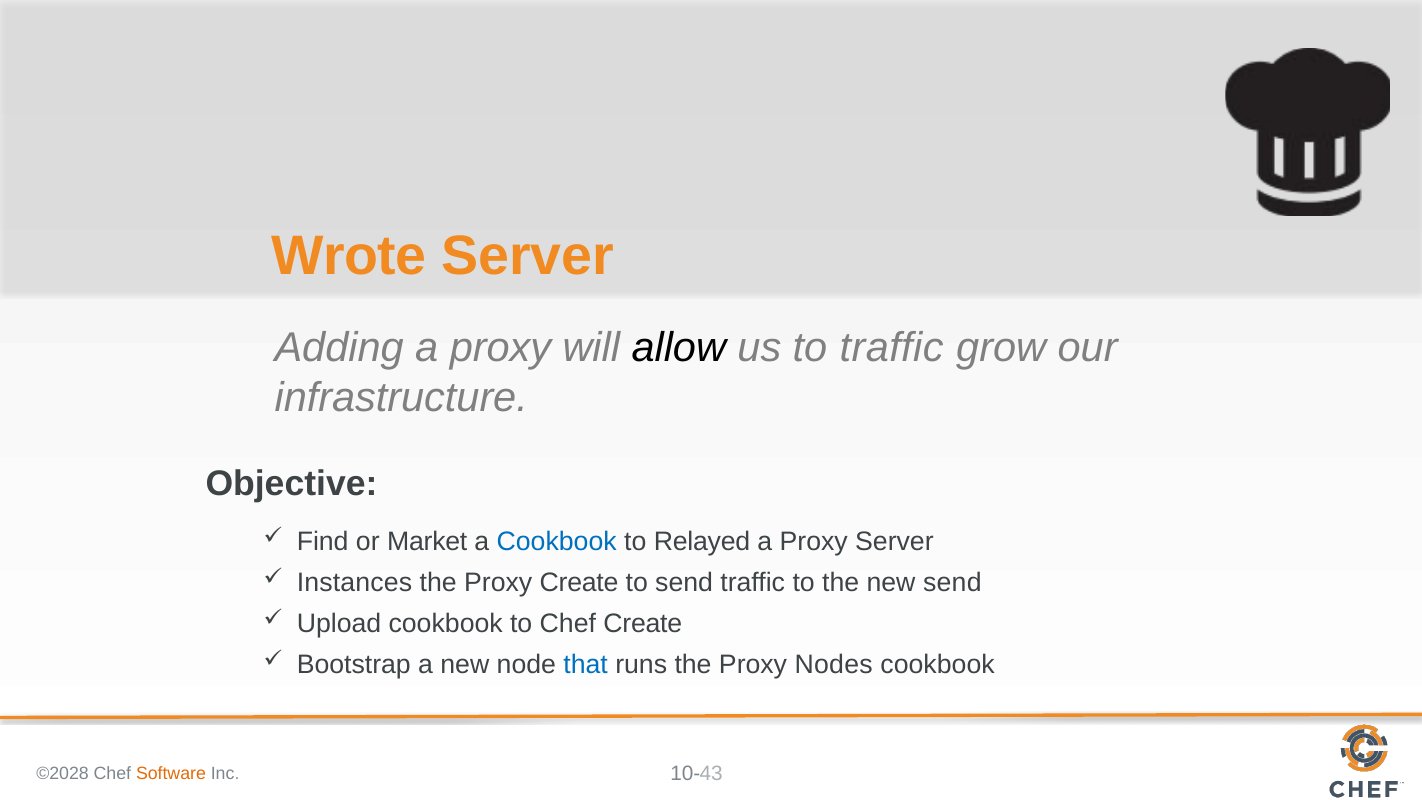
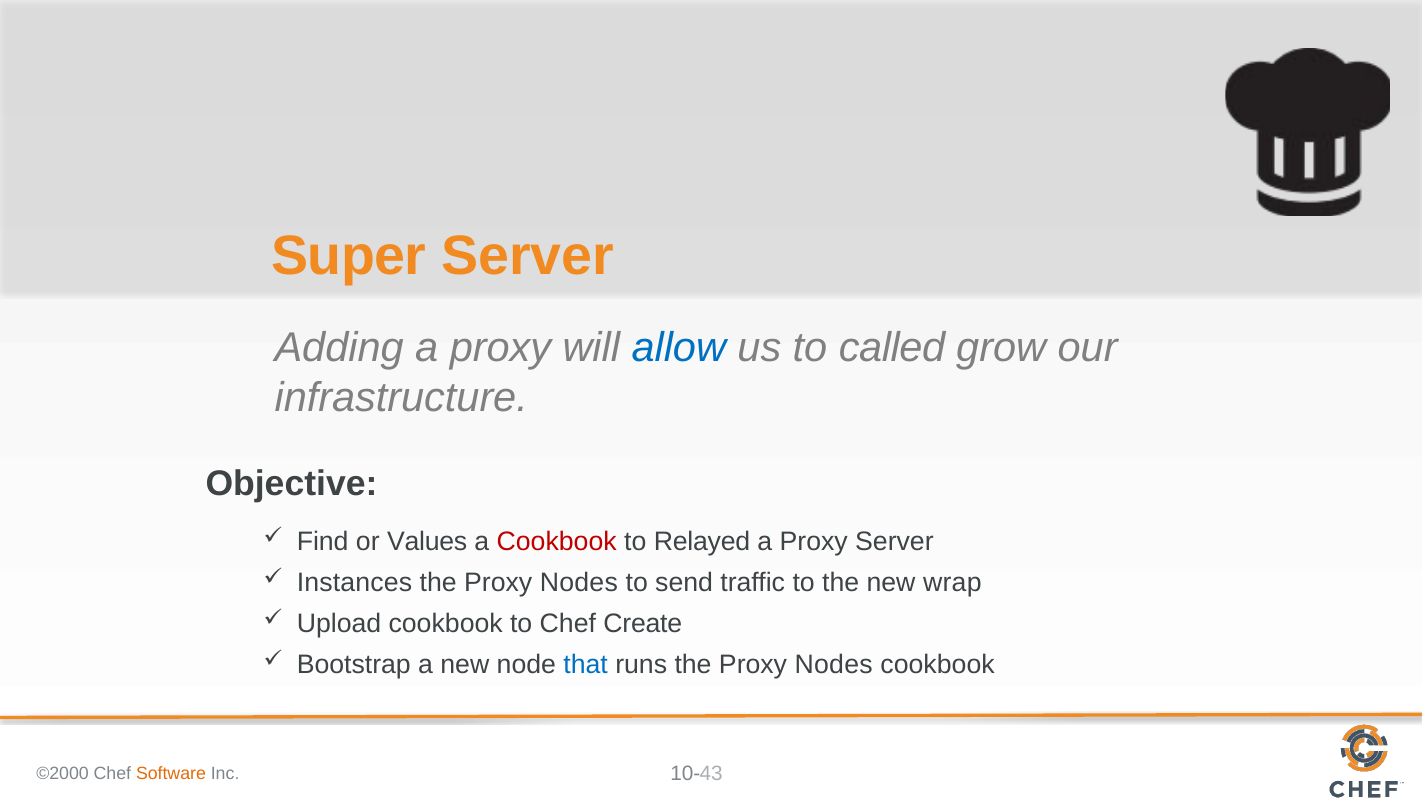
Wrote: Wrote -> Super
allow colour: black -> blue
to traffic: traffic -> called
Market: Market -> Values
Cookbook at (557, 542) colour: blue -> red
Create at (579, 583): Create -> Nodes
new send: send -> wrap
©2028: ©2028 -> ©2000
